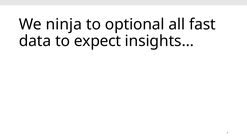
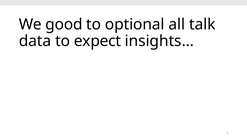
ninja: ninja -> good
fast: fast -> talk
